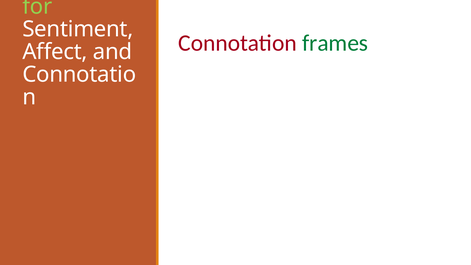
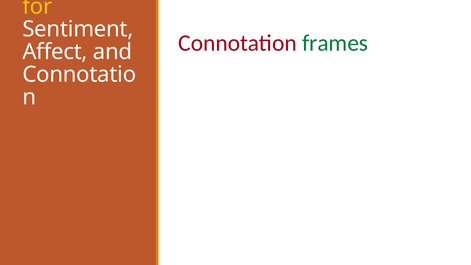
for colour: light green -> yellow
